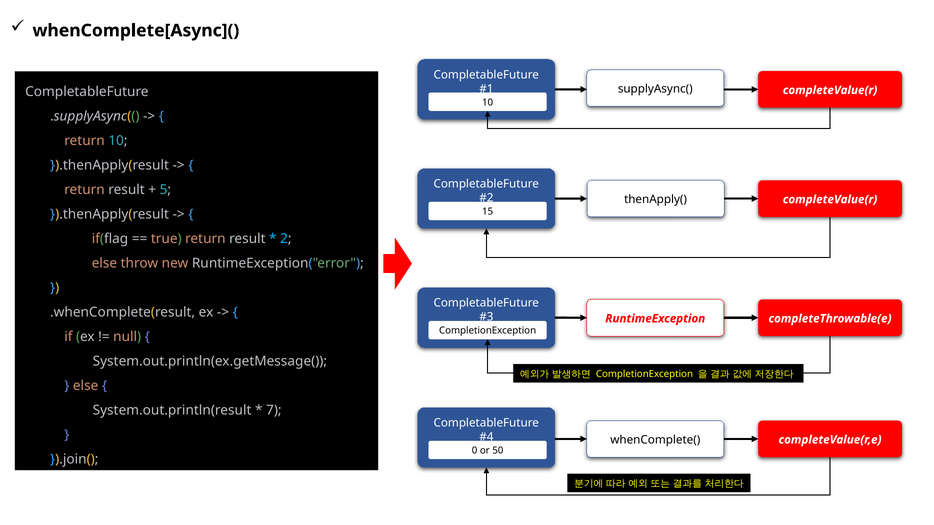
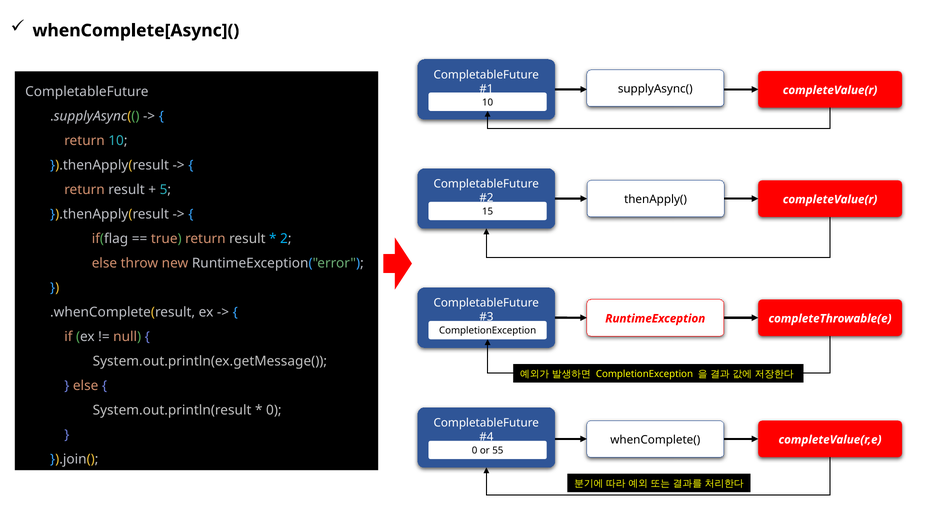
7 at (274, 411): 7 -> 0
50: 50 -> 55
